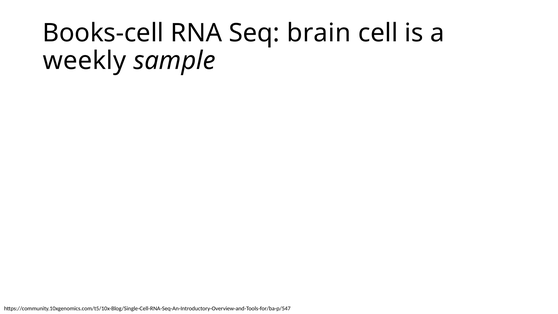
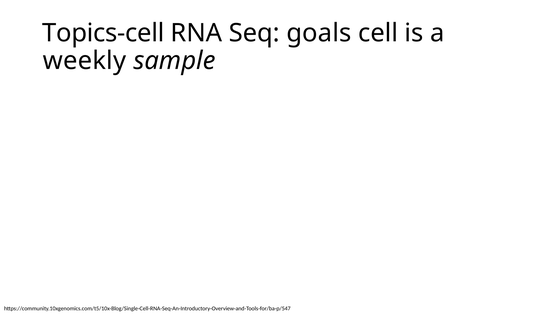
Books-cell: Books-cell -> Topics-cell
brain: brain -> goals
